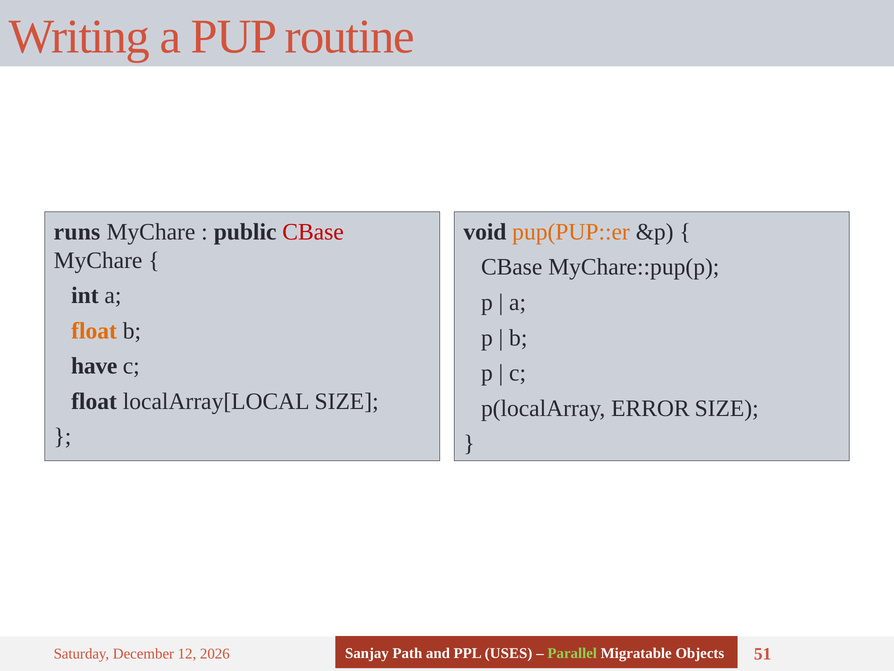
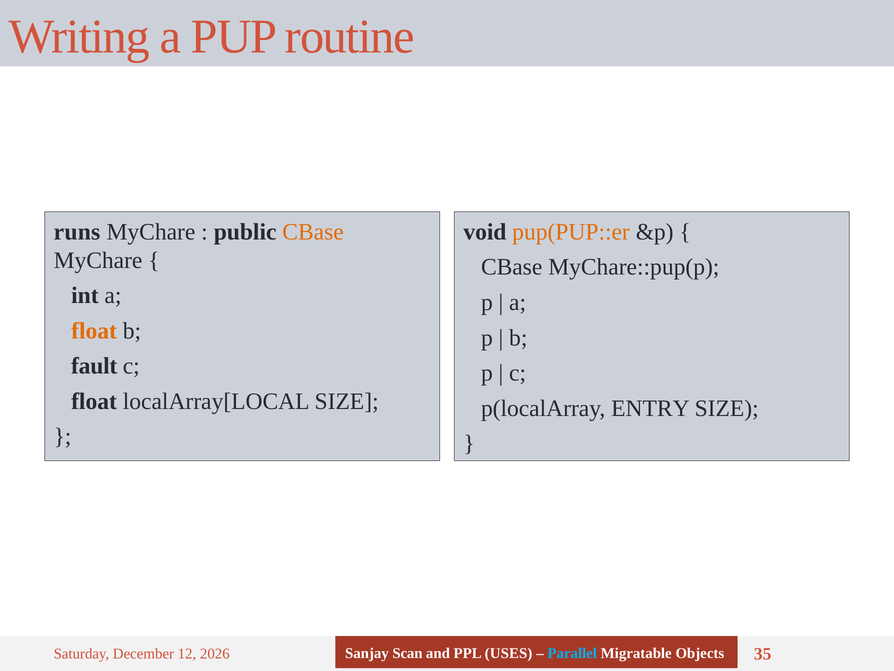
CBase at (313, 232) colour: red -> orange
have: have -> fault
ERROR: ERROR -> ENTRY
Path: Path -> Scan
Parallel colour: light green -> light blue
51: 51 -> 35
